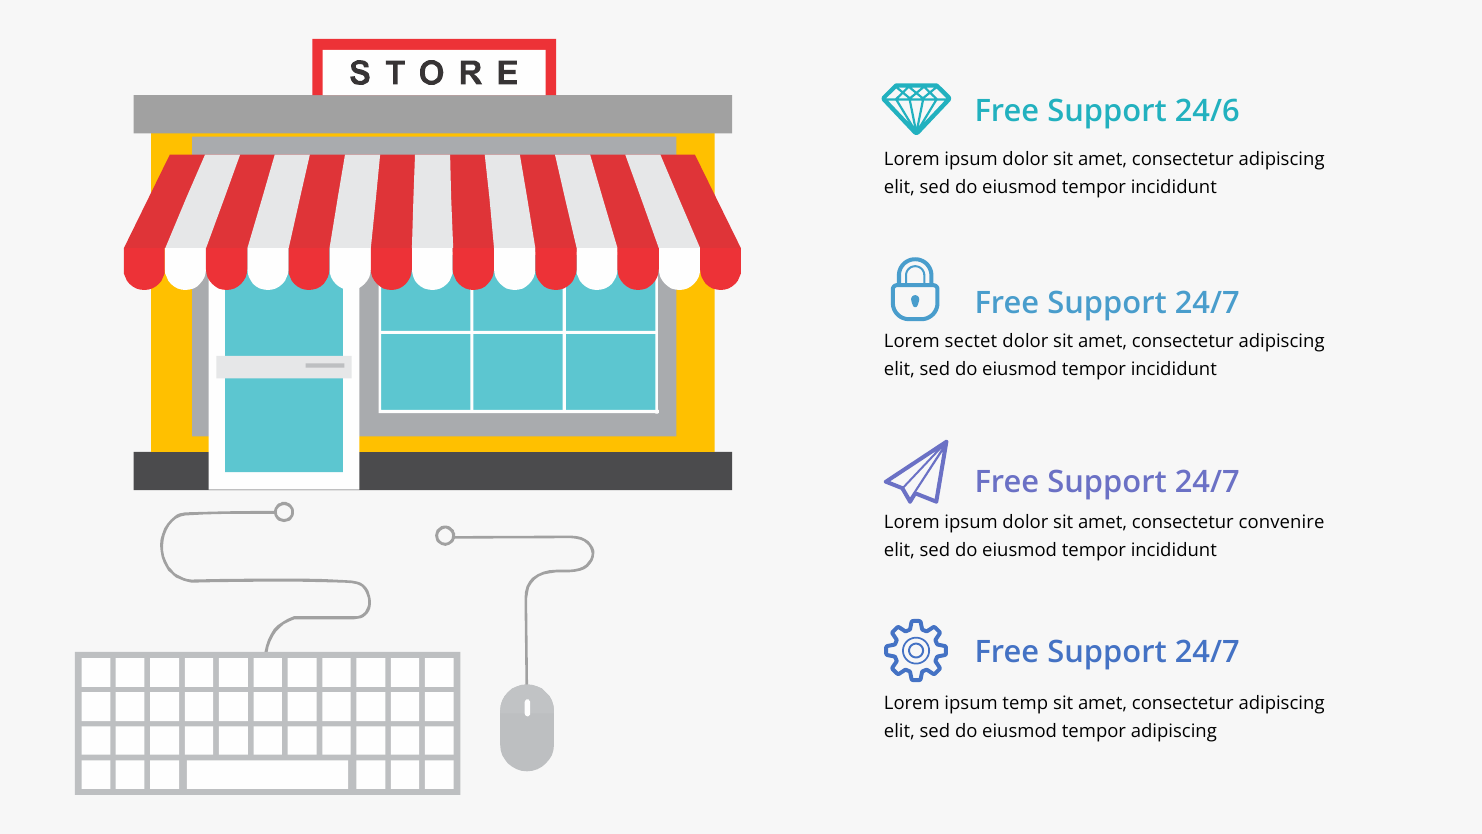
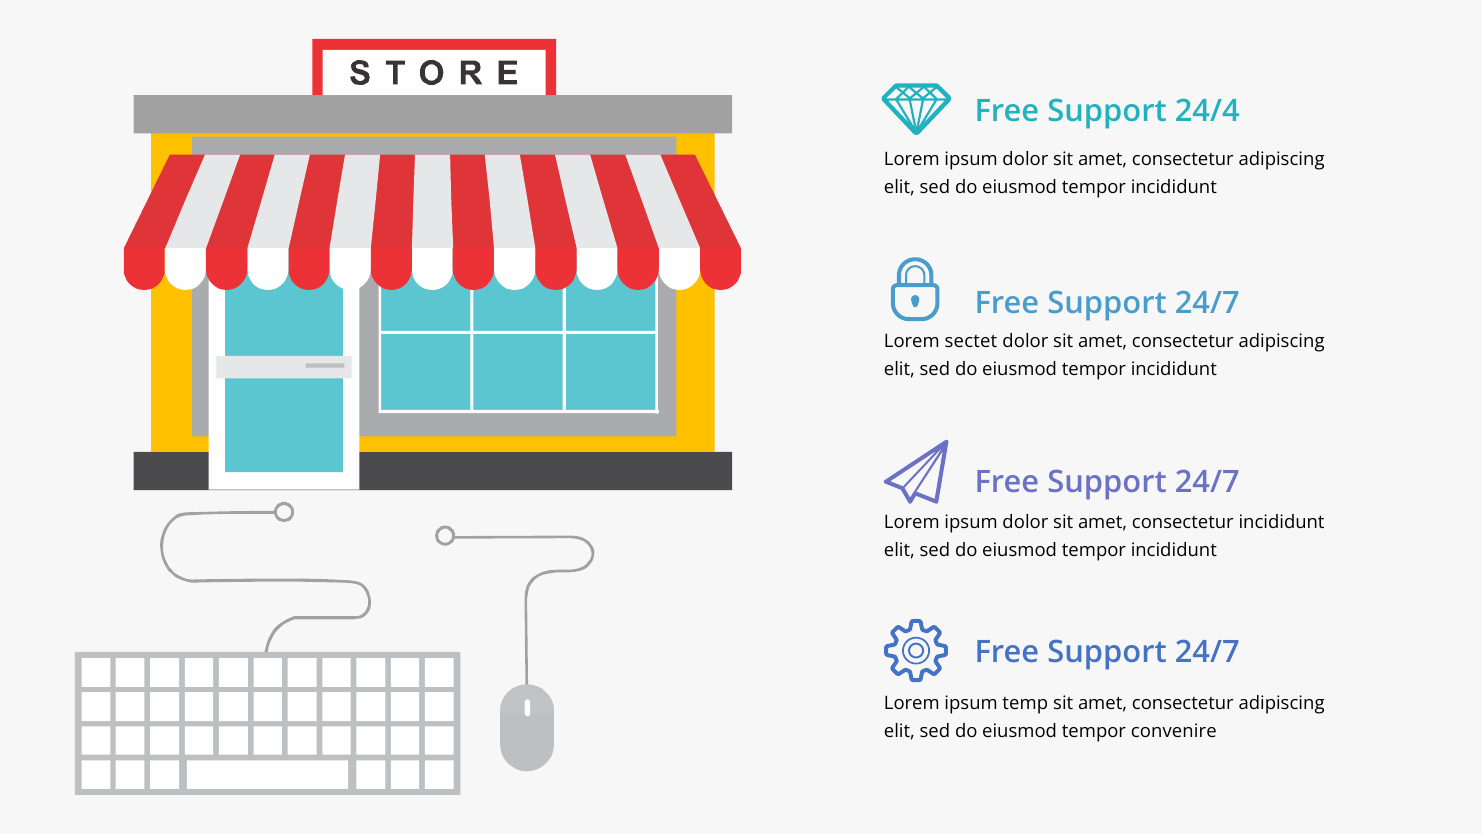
24/6: 24/6 -> 24/4
consectetur convenire: convenire -> incididunt
tempor adipiscing: adipiscing -> convenire
